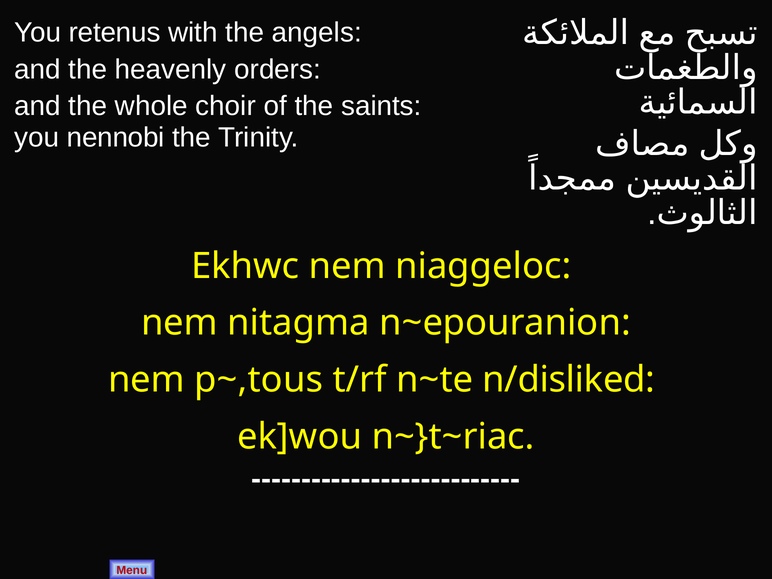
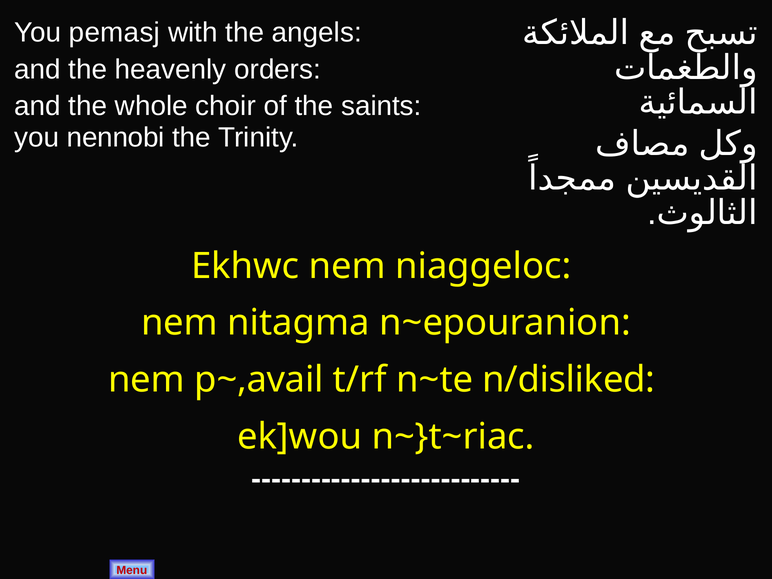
retenus: retenus -> pemasj
p~,tous: p~,tous -> p~,avail
